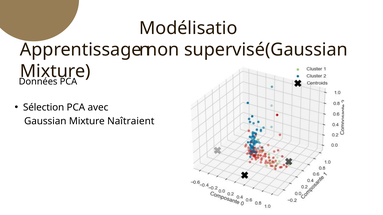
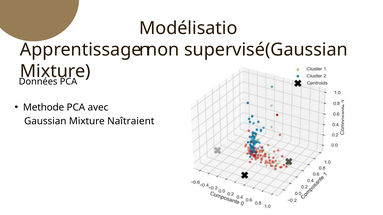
Sélection: Sélection -> Methode
